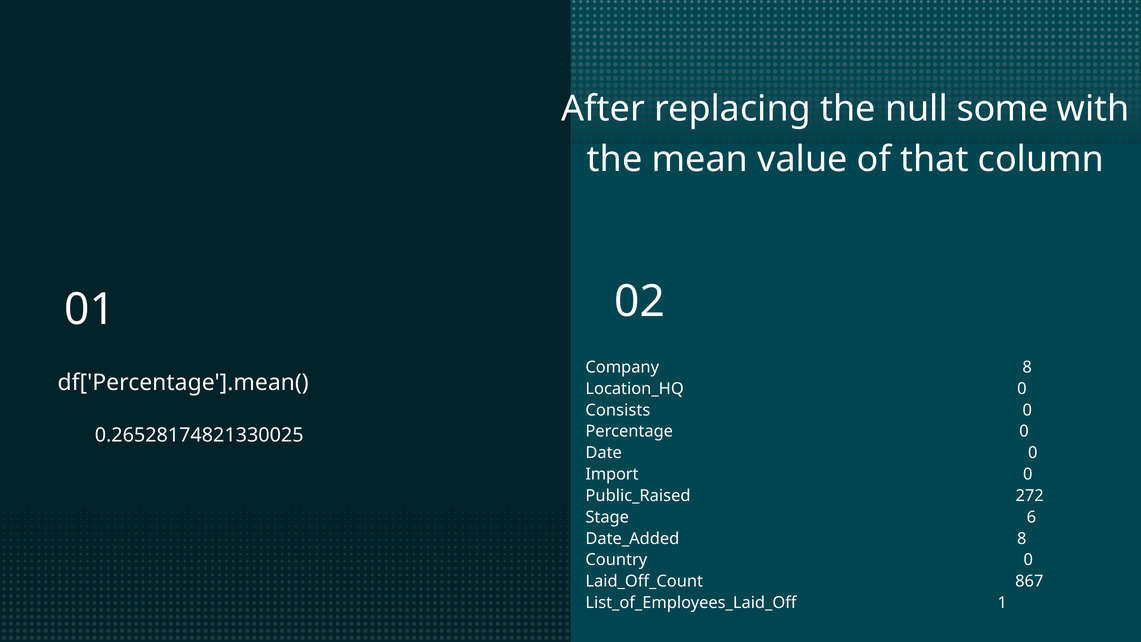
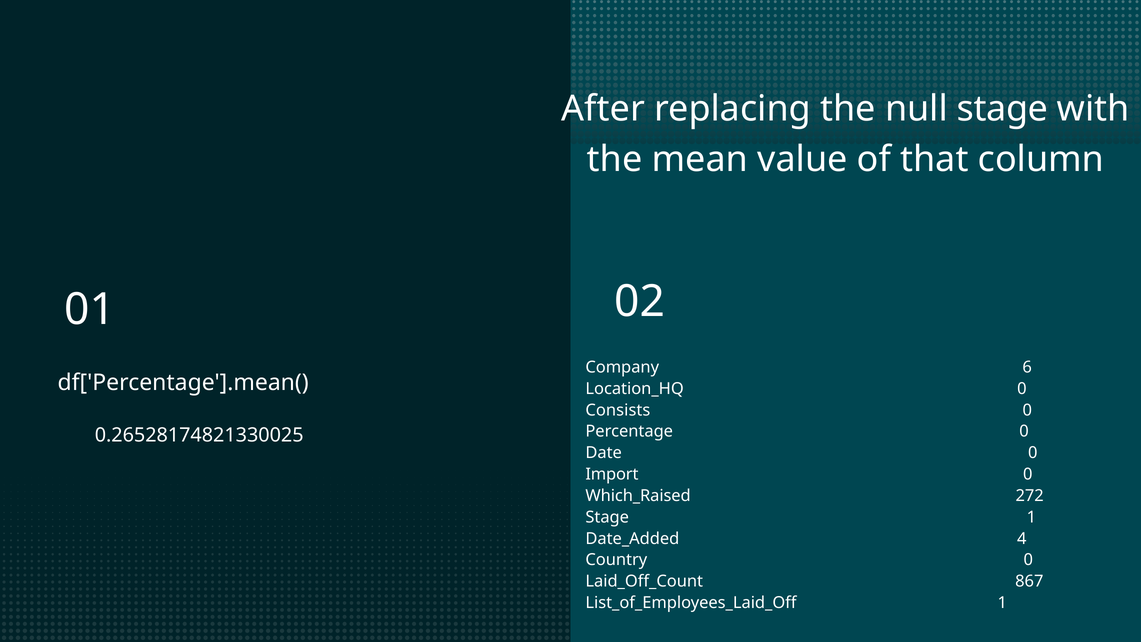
null some: some -> stage
Company 8: 8 -> 6
Public_Raised: Public_Raised -> Which_Raised
Stage 6: 6 -> 1
Date_Added 8: 8 -> 4
